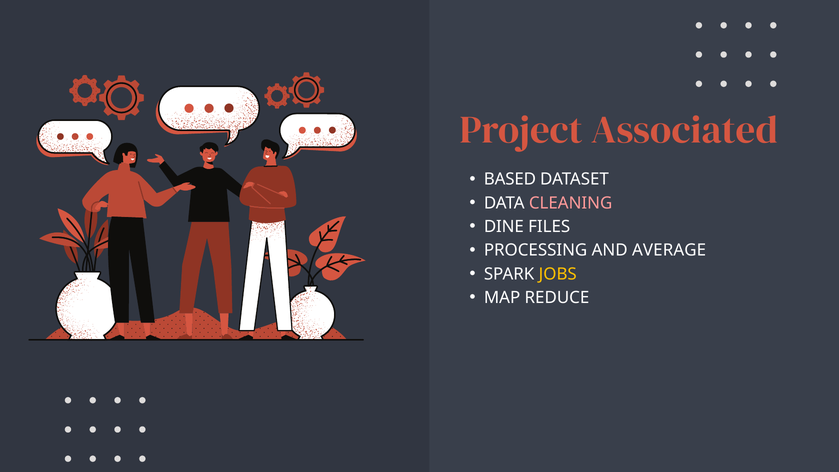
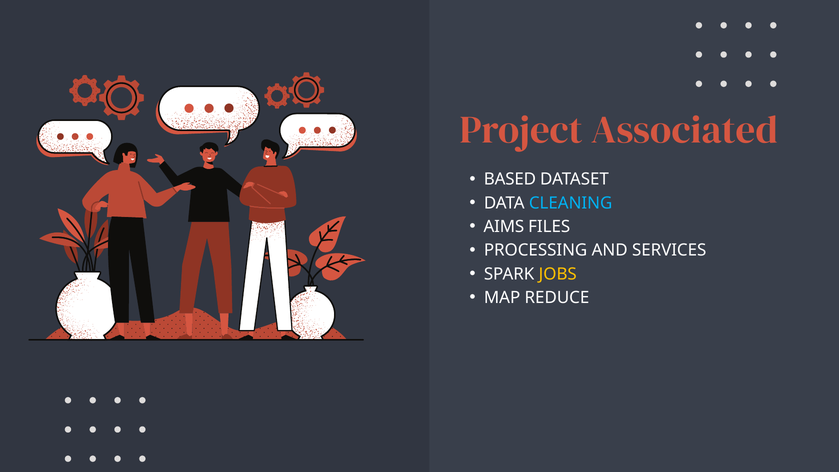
CLEANING colour: pink -> light blue
DINE: DINE -> AIMS
AVERAGE: AVERAGE -> SERVICES
